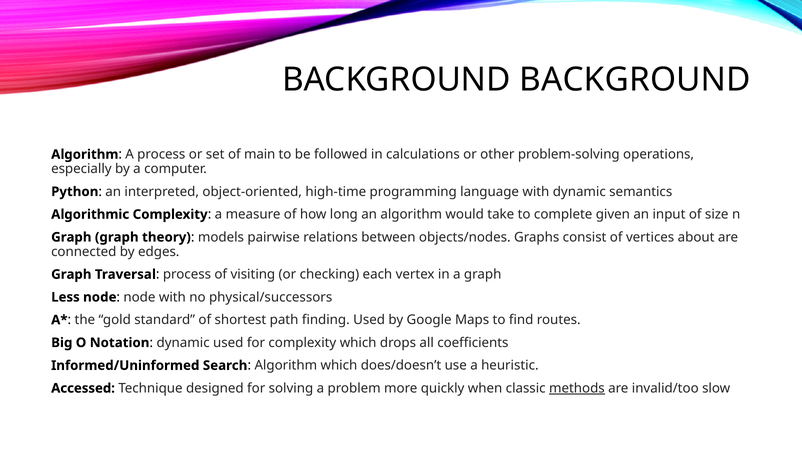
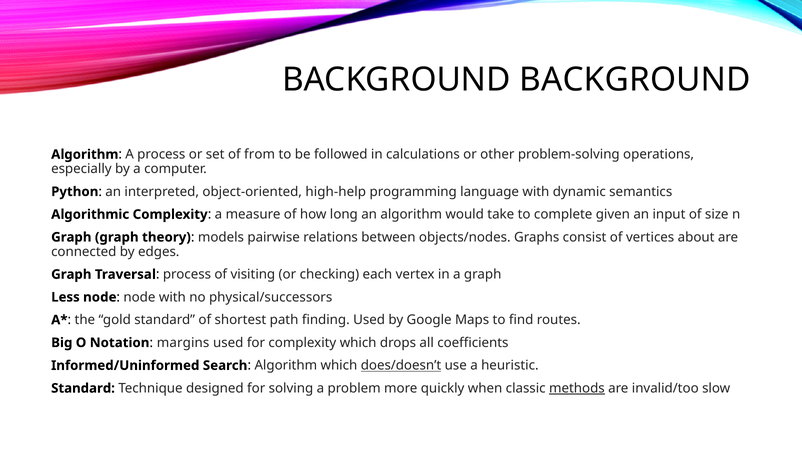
main: main -> from
high-time: high-time -> high-help
Notation dynamic: dynamic -> margins
does/doesn’t underline: none -> present
Accessed at (83, 388): Accessed -> Standard
